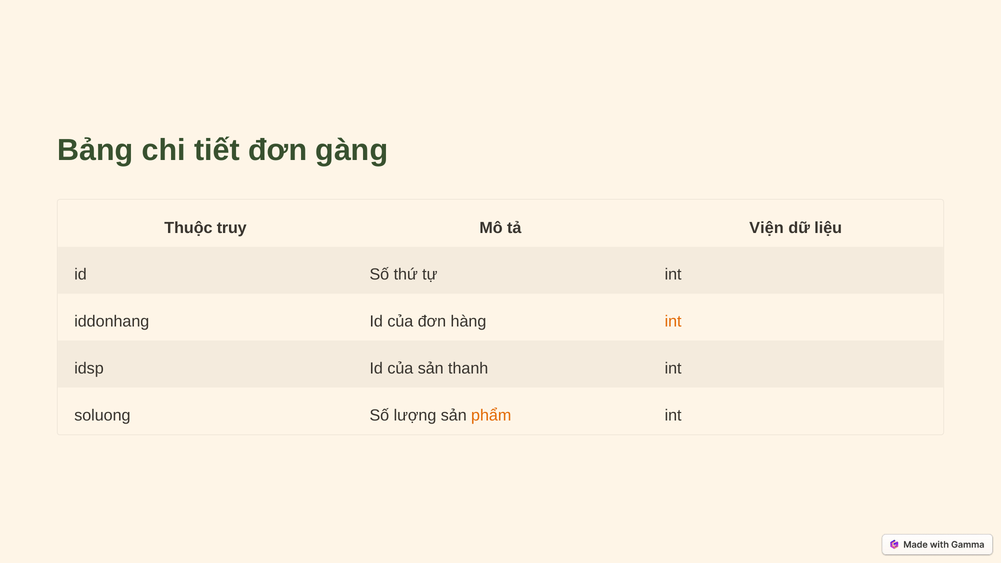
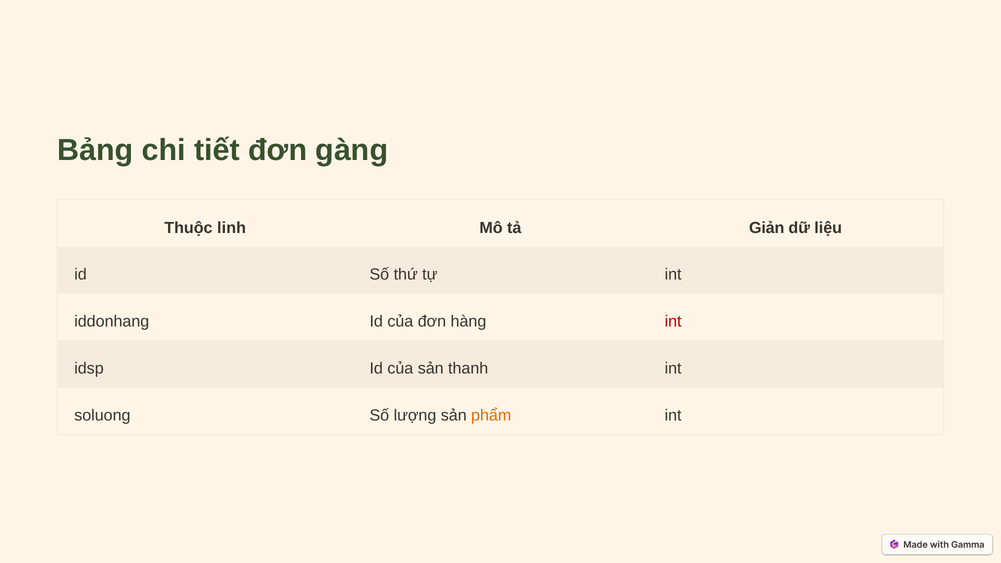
truy: truy -> linh
Viện: Viện -> Giản
int at (673, 322) colour: orange -> red
